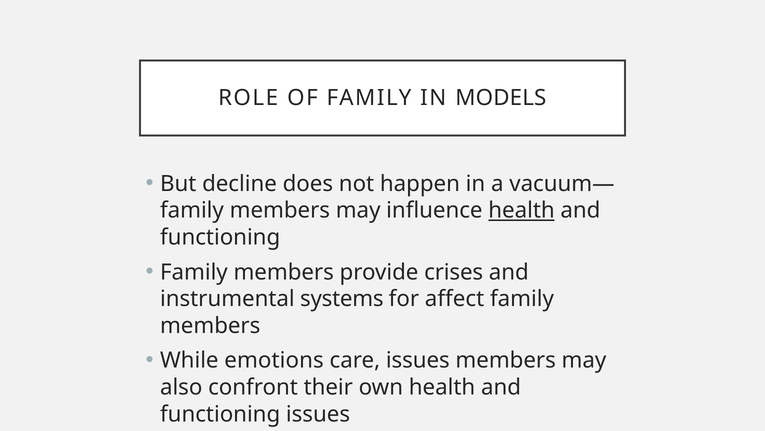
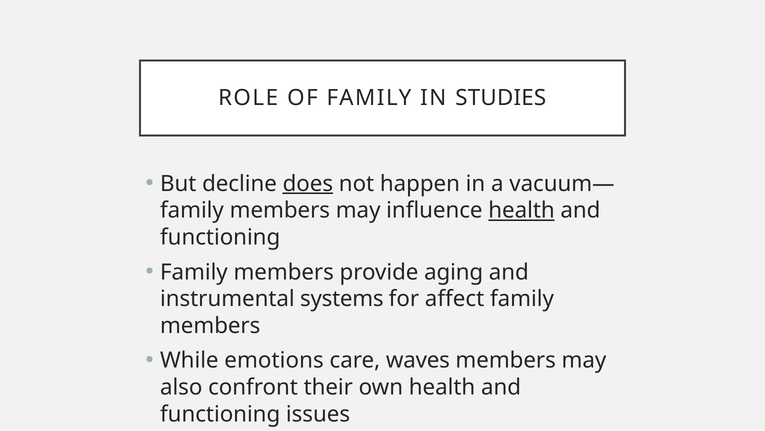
MODELS: MODELS -> STUDIES
does underline: none -> present
crises: crises -> aging
care issues: issues -> waves
